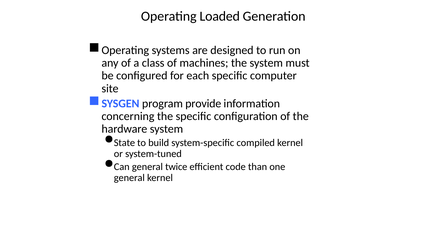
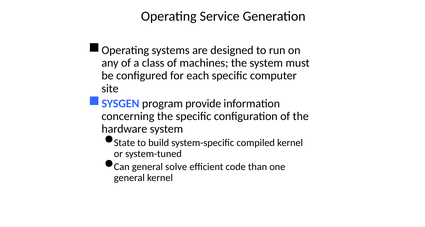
Loaded: Loaded -> Service
twice: twice -> solve
